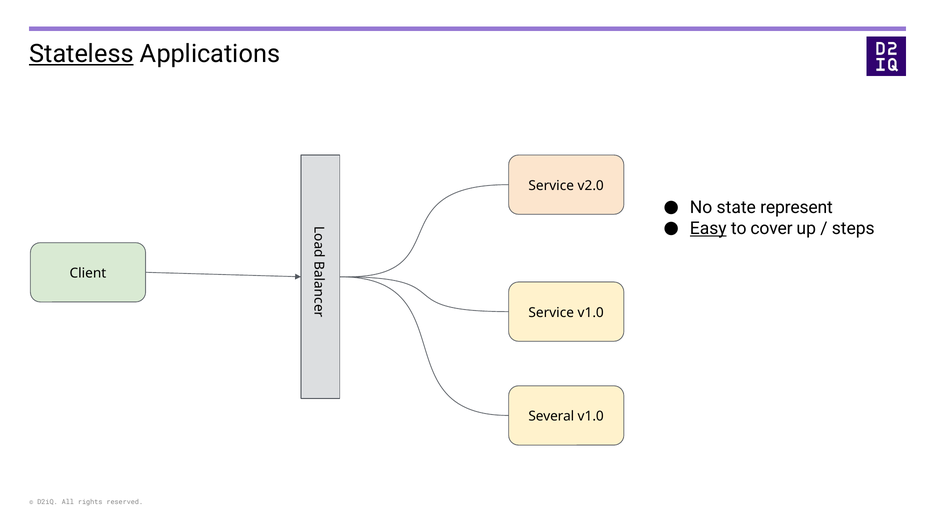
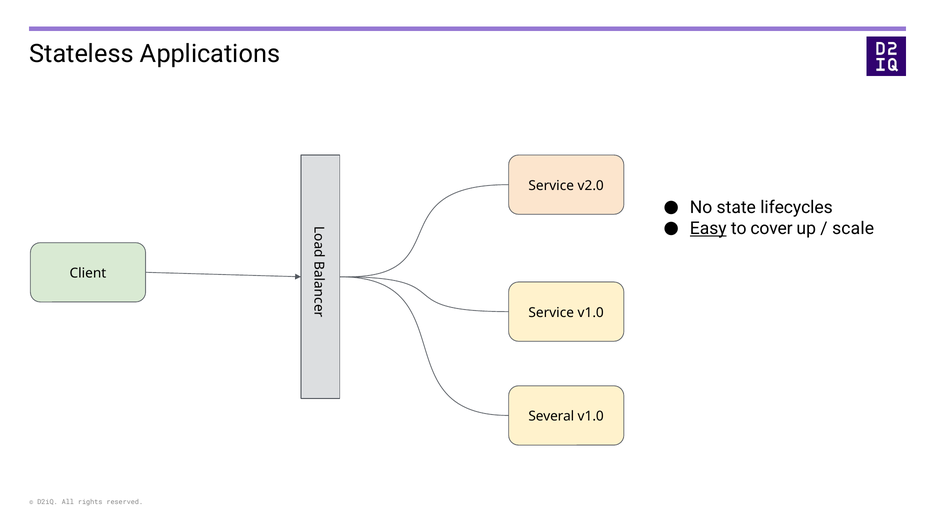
Stateless underline: present -> none
represent: represent -> lifecycles
steps: steps -> scale
